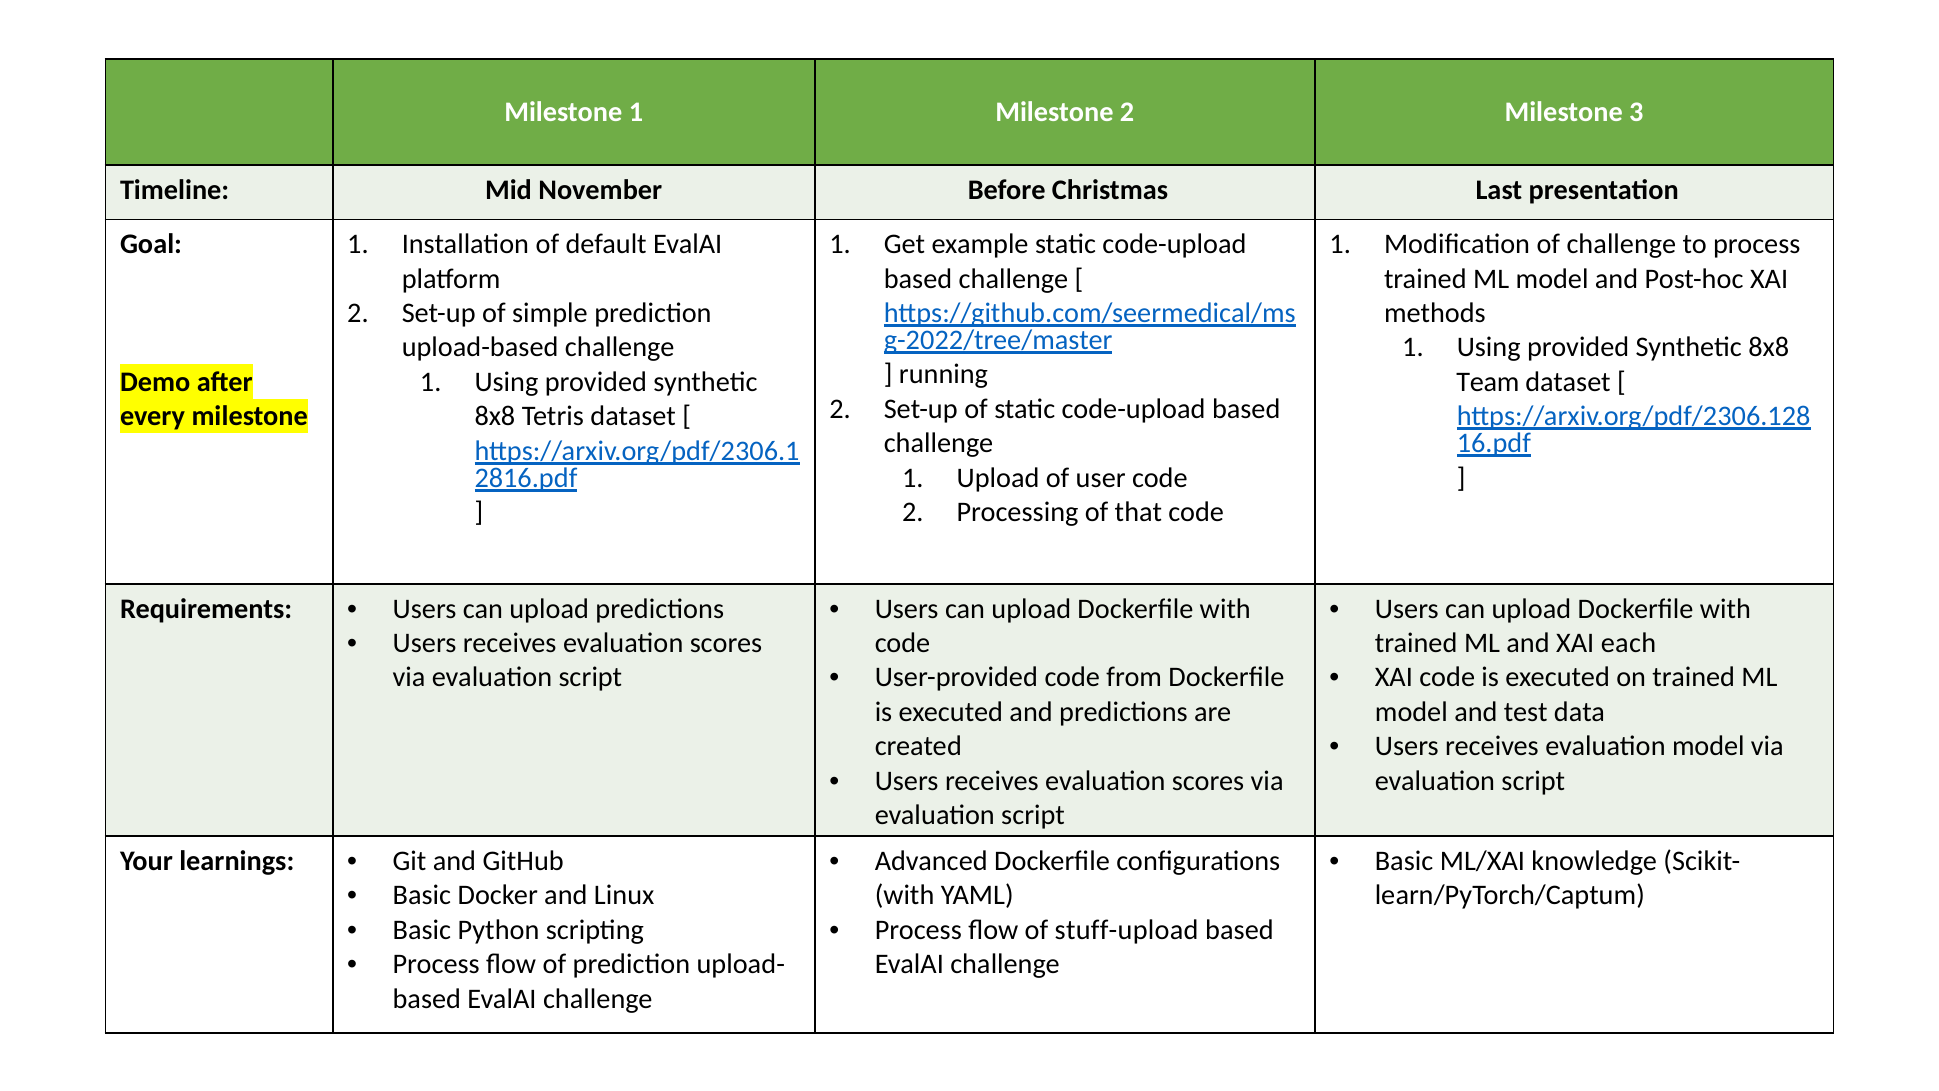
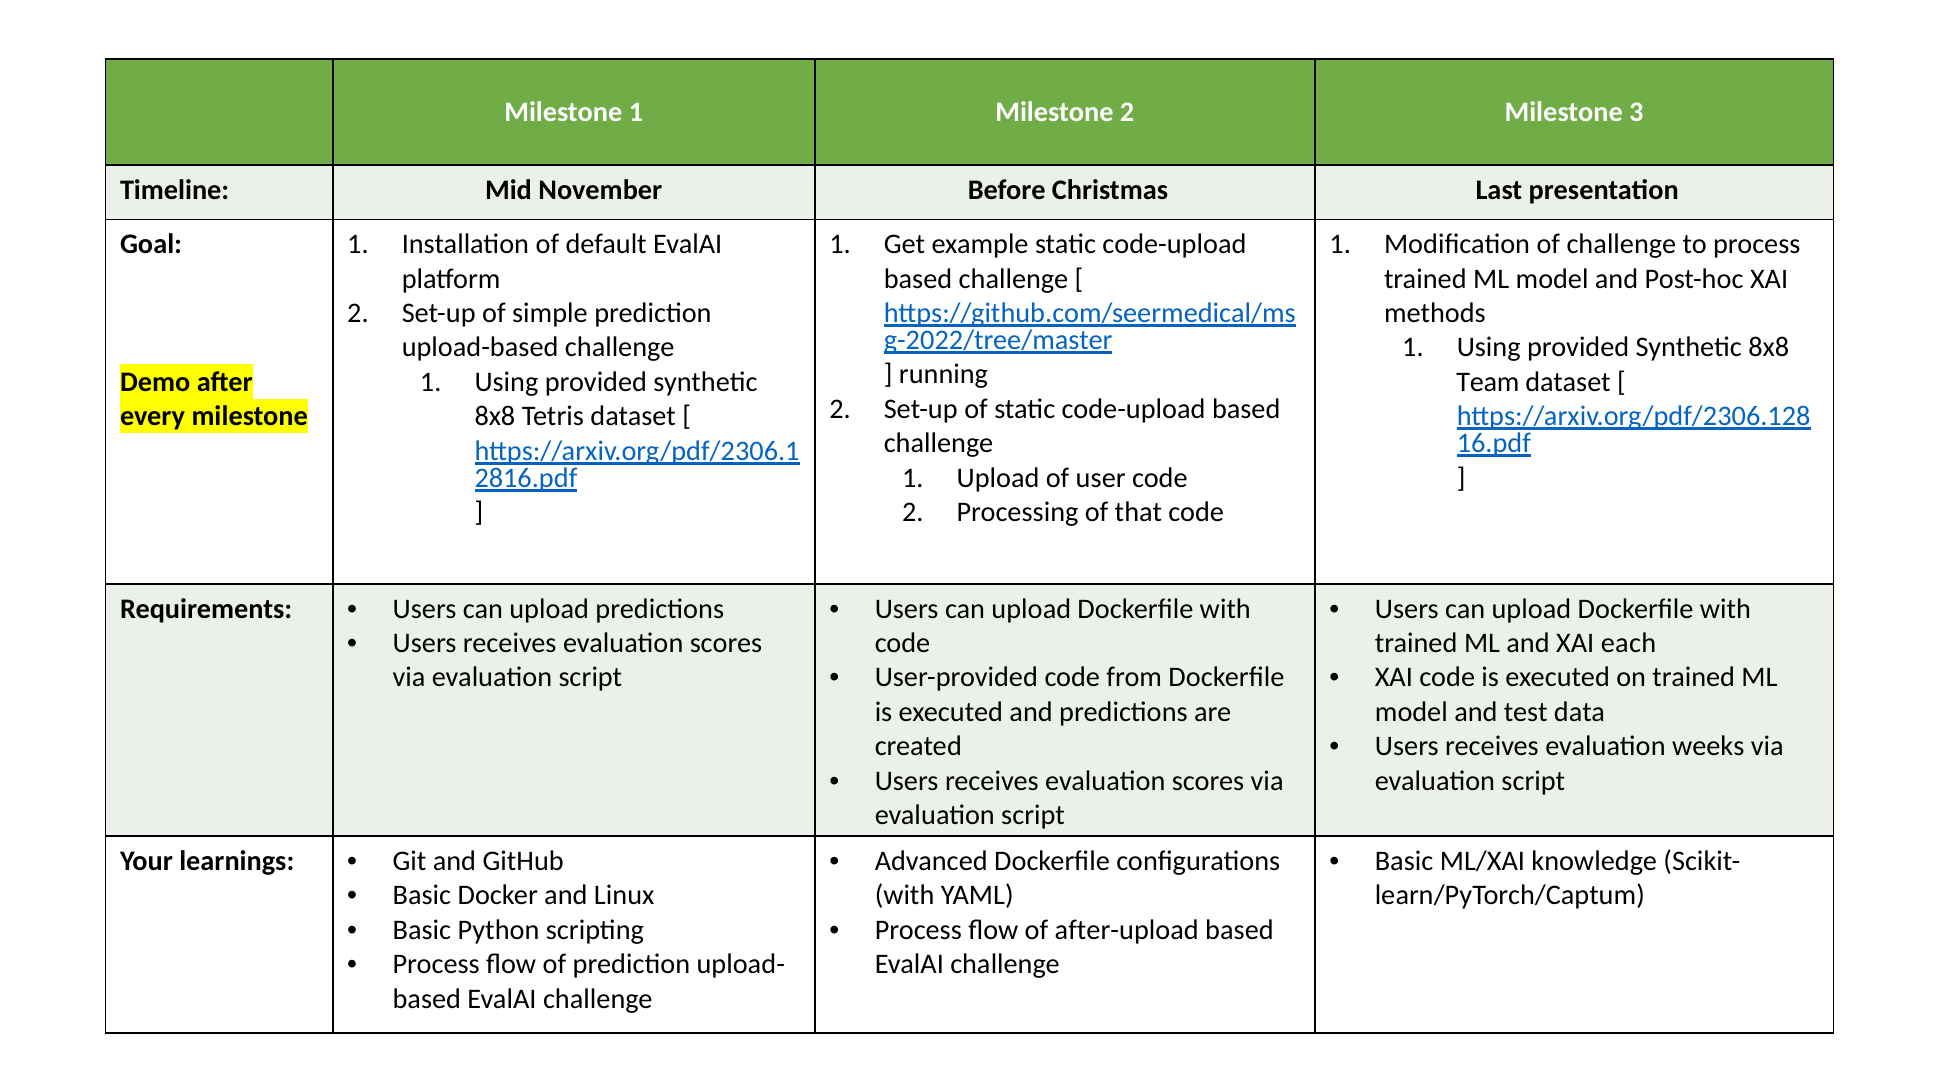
evaluation model: model -> weeks
stuff-upload: stuff-upload -> after-upload
